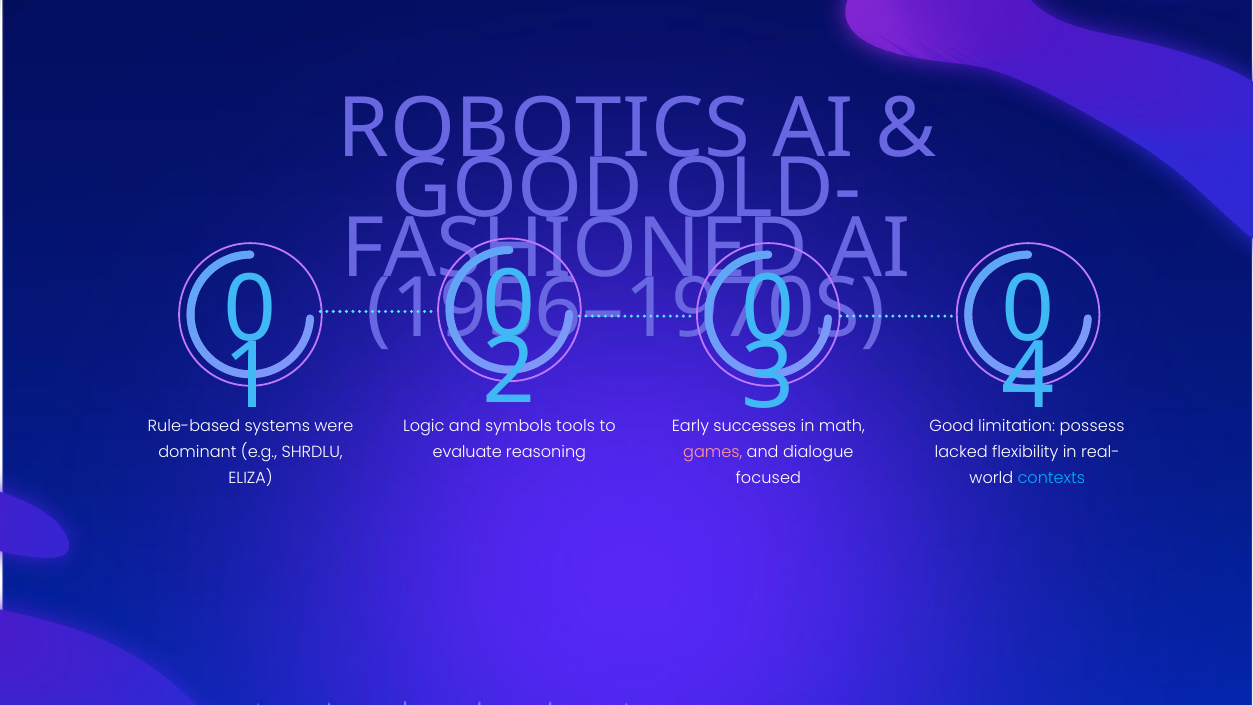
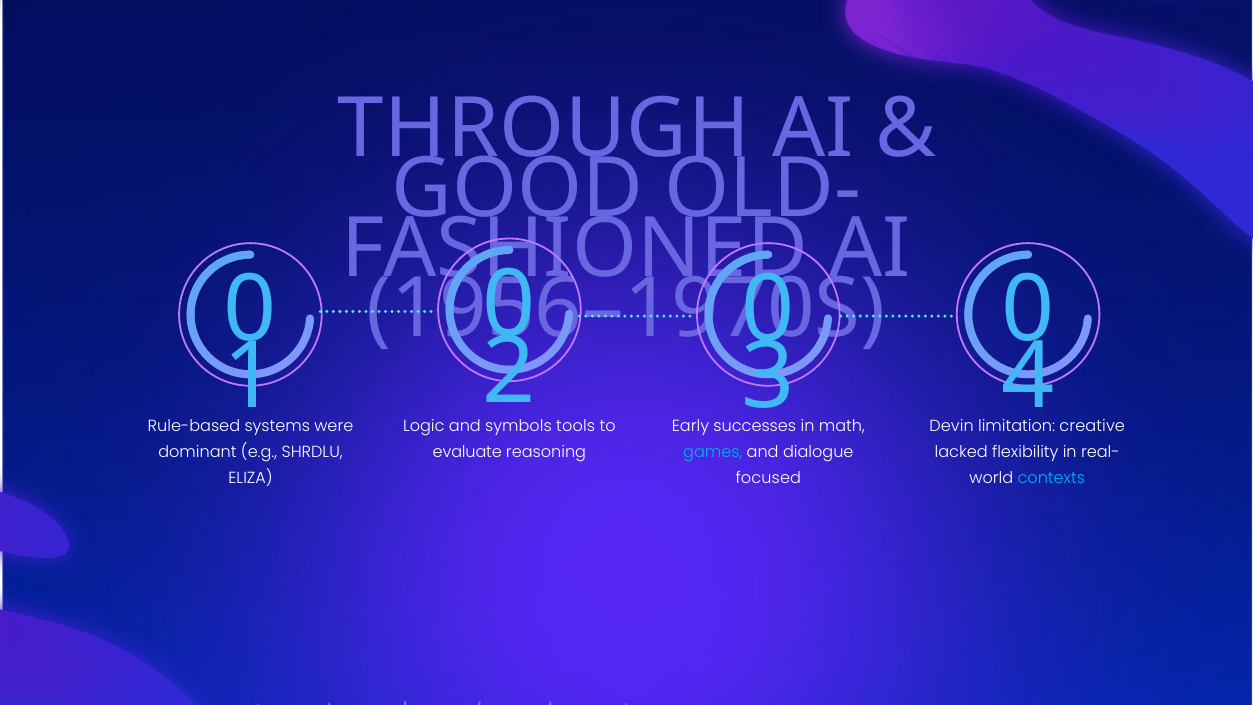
ROBOTICS: ROBOTICS -> THROUGH
Good at (952, 426): Good -> Devin
possess: possess -> creative
games colour: pink -> light blue
